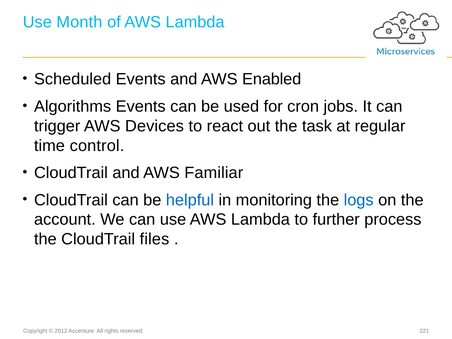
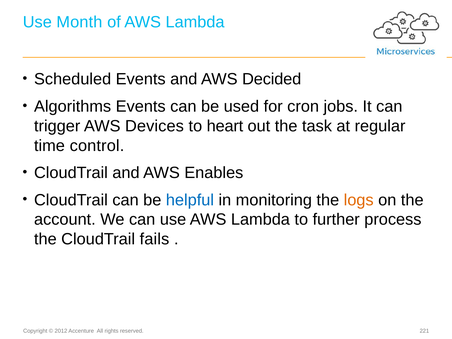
Enabled: Enabled -> Decided
react: react -> heart
Familiar: Familiar -> Enables
logs colour: blue -> orange
files: files -> fails
